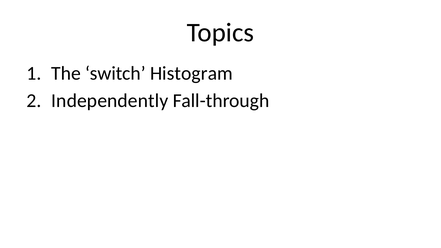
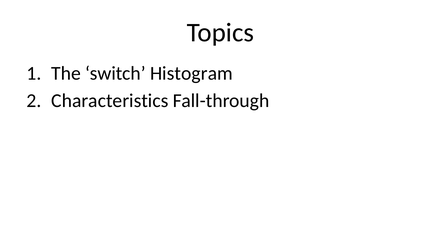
Independently: Independently -> Characteristics
